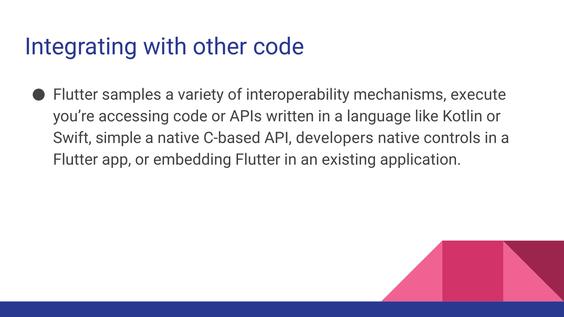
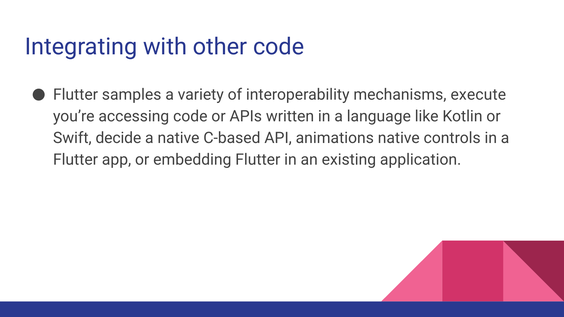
simple: simple -> decide
developers: developers -> animations
